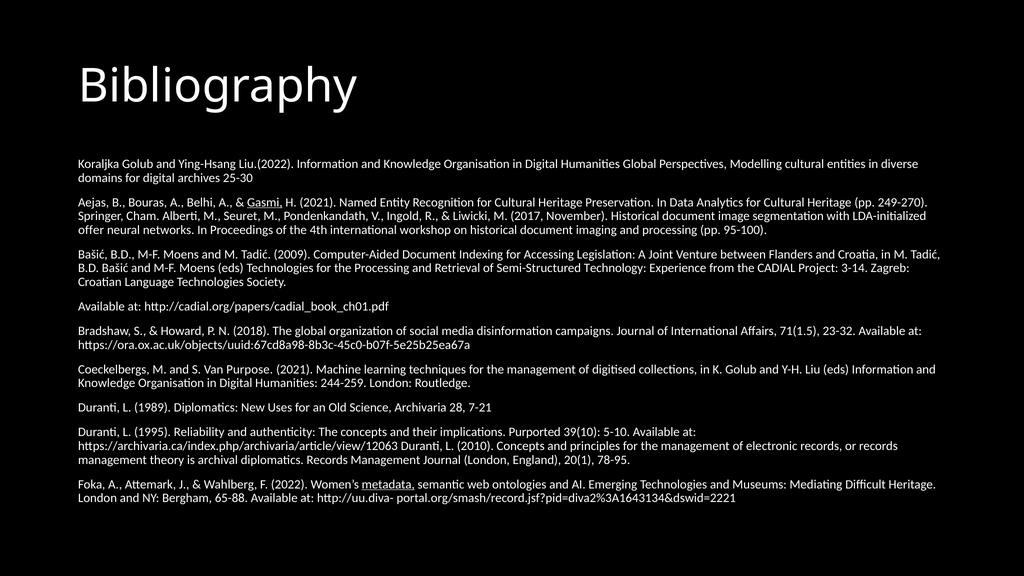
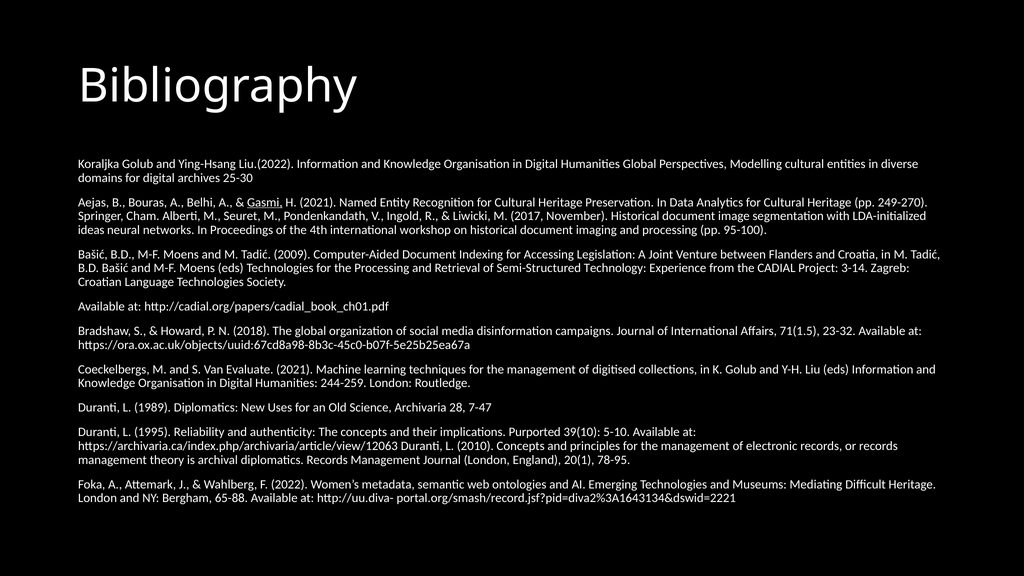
offer: offer -> ideas
Purpose: Purpose -> Evaluate
7-21: 7-21 -> 7-47
metadata underline: present -> none
